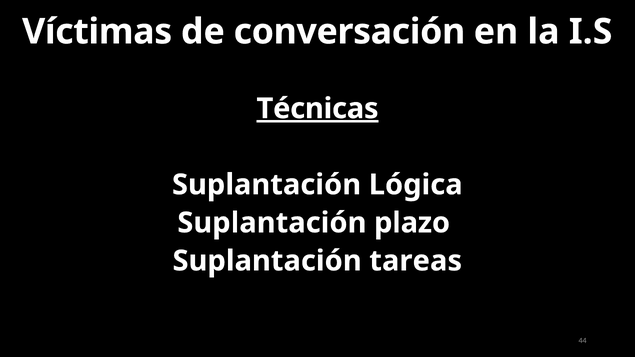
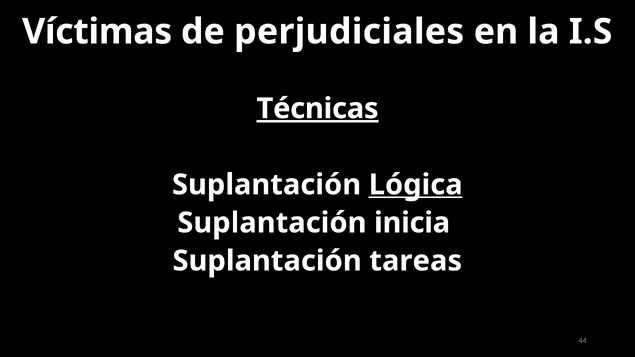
conversación: conversación -> perjudiciales
Lógica underline: none -> present
plazo: plazo -> inicia
